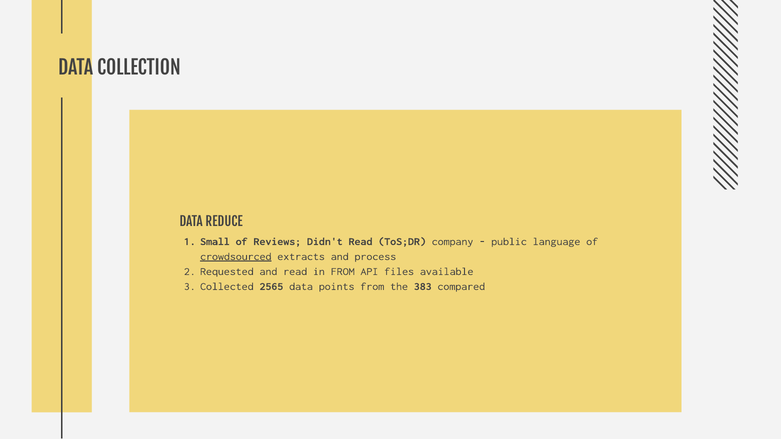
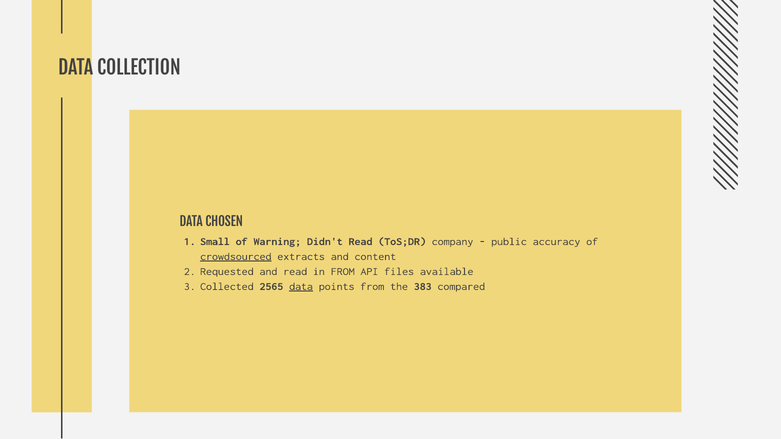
REDUCE: REDUCE -> CHOSEN
Reviews: Reviews -> Warning
language: language -> accuracy
process: process -> content
data at (301, 287) underline: none -> present
